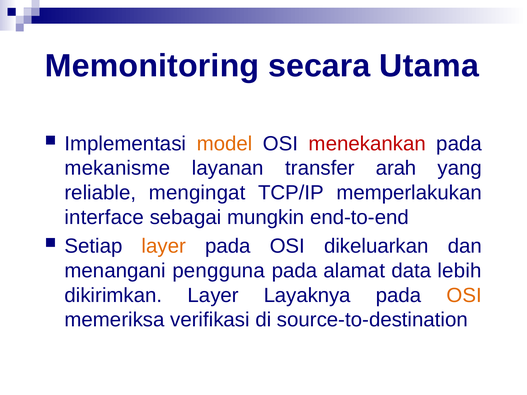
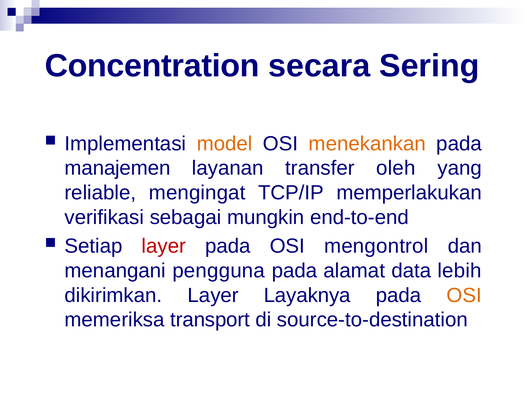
Memonitoring: Memonitoring -> Concentration
Utama: Utama -> Sering
menekankan colour: red -> orange
mekanisme: mekanisme -> manajemen
arah: arah -> oleh
interface: interface -> verifikasi
layer at (164, 246) colour: orange -> red
dikeluarkan: dikeluarkan -> mengontrol
verifikasi: verifikasi -> transport
